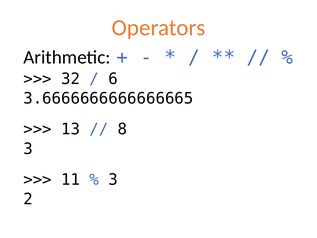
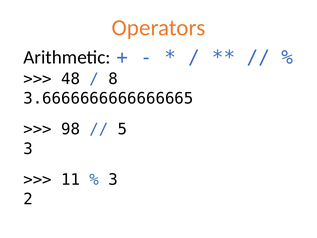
32: 32 -> 48
6: 6 -> 8
13: 13 -> 98
8: 8 -> 5
